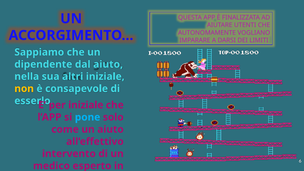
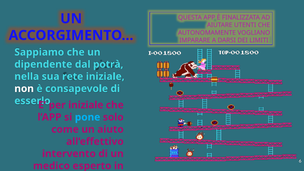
dal aiuto: aiuto -> potrà
altri: altri -> rete
non colour: yellow -> white
